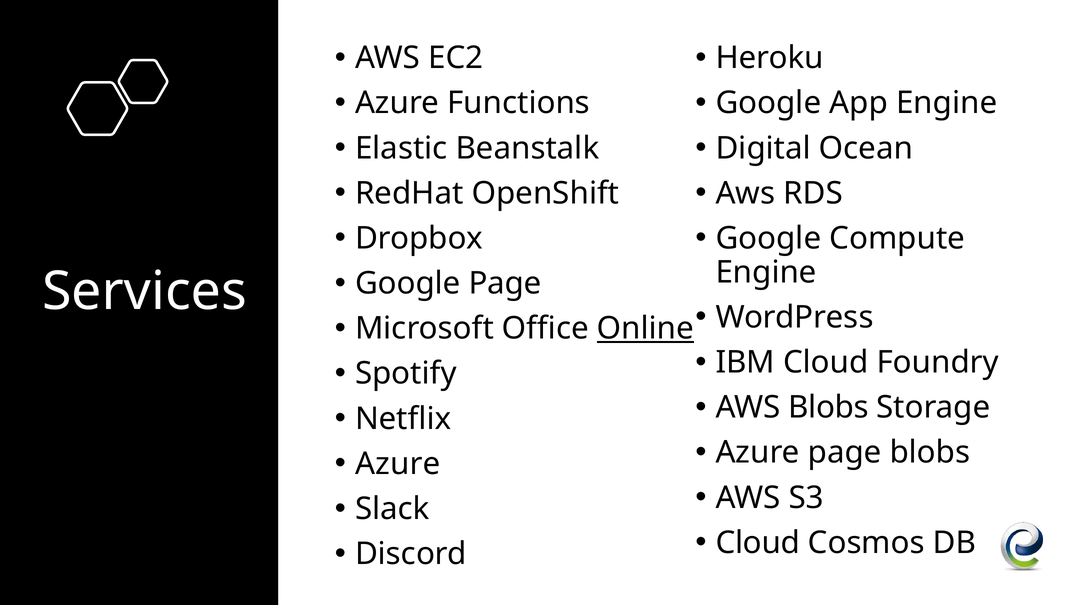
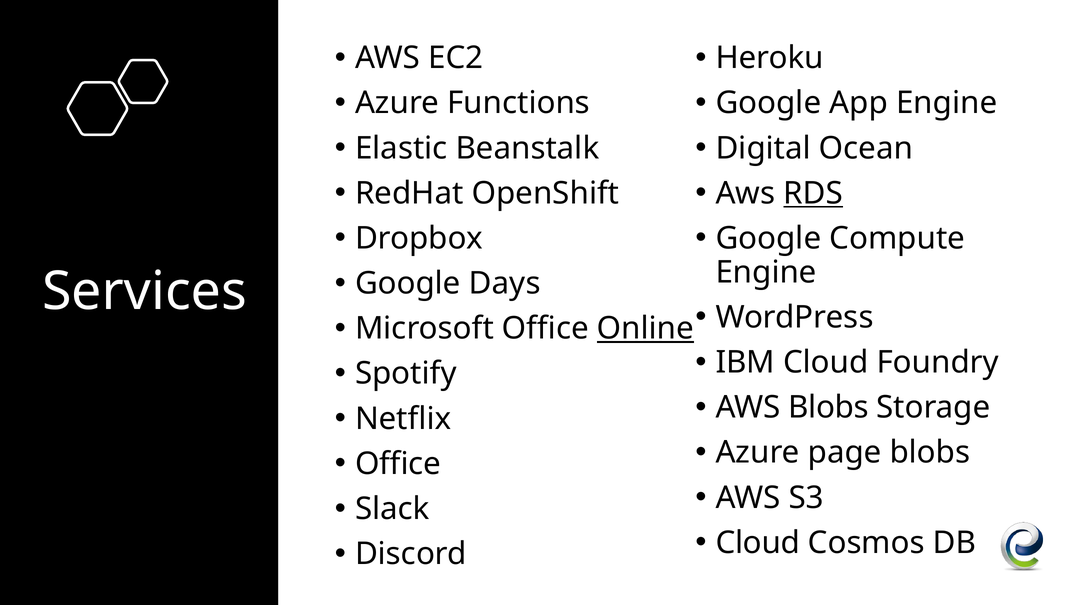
RDS underline: none -> present
Google Page: Page -> Days
Azure at (398, 464): Azure -> Office
